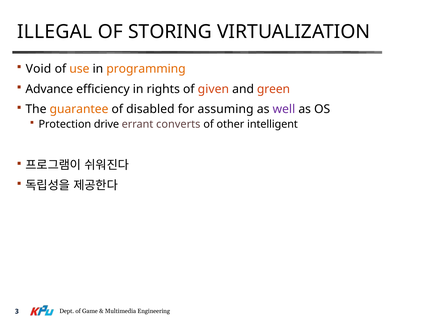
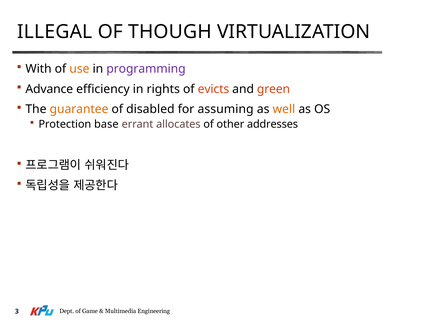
STORING: STORING -> THOUGH
Void: Void -> With
programming colour: orange -> purple
given: given -> evicts
well colour: purple -> orange
drive: drive -> base
converts: converts -> allocates
intelligent: intelligent -> addresses
